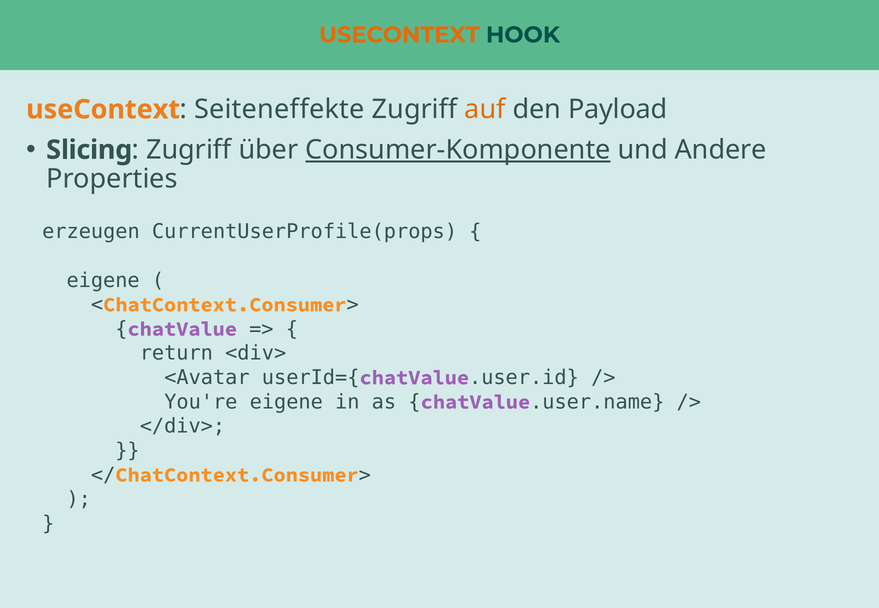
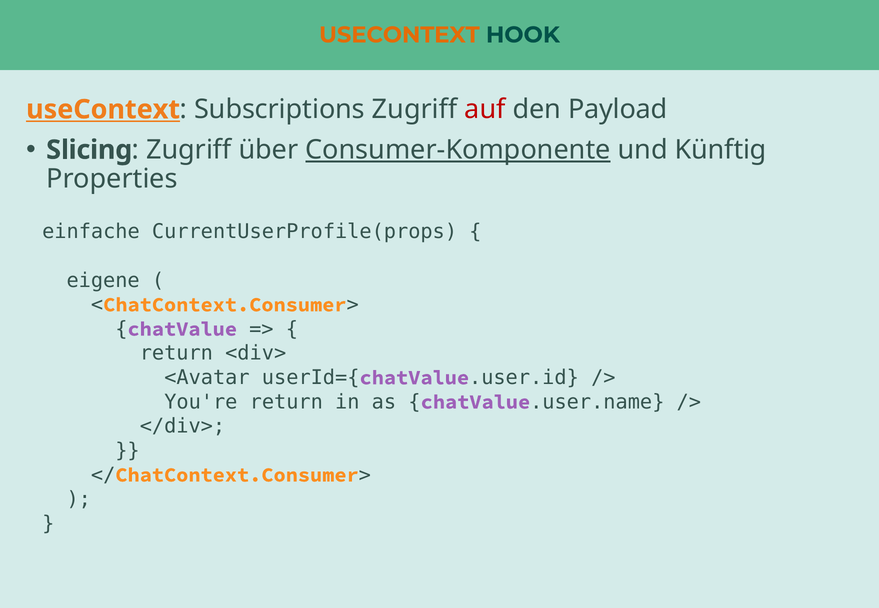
useContext at (103, 110) underline: none -> present
Seiteneffekte: Seiteneffekte -> Subscriptions
auf colour: orange -> red
Andere: Andere -> Künftig
erzeugen: erzeugen -> einfache
You're eigene: eigene -> return
